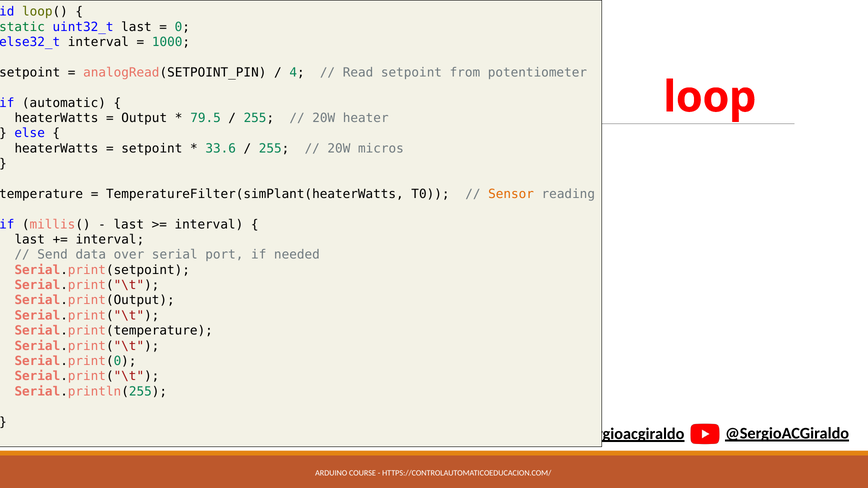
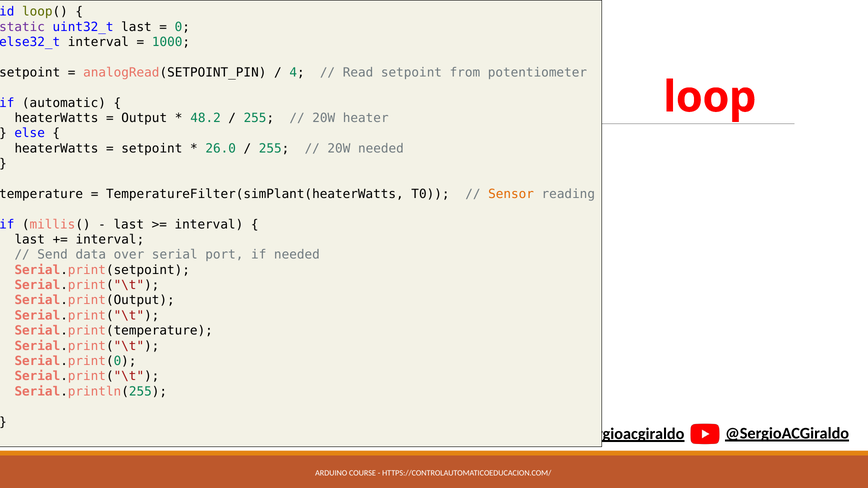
static colour: green -> purple
79.5: 79.5 -> 48.2
33.6: 33.6 -> 26.0
20W micros: micros -> needed
